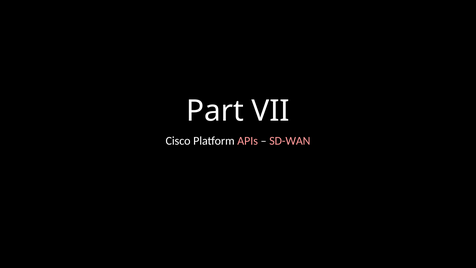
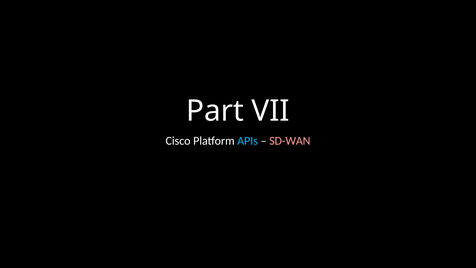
APIs colour: pink -> light blue
